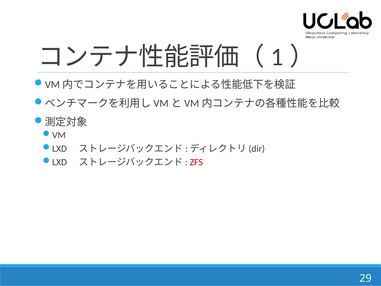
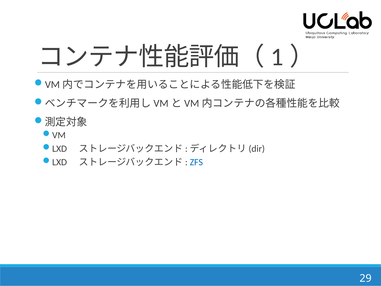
ZFS colour: red -> blue
